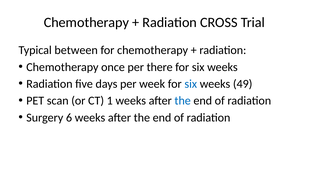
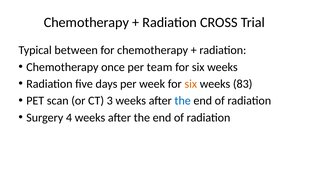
there: there -> team
six at (191, 84) colour: blue -> orange
49: 49 -> 83
1: 1 -> 3
6: 6 -> 4
